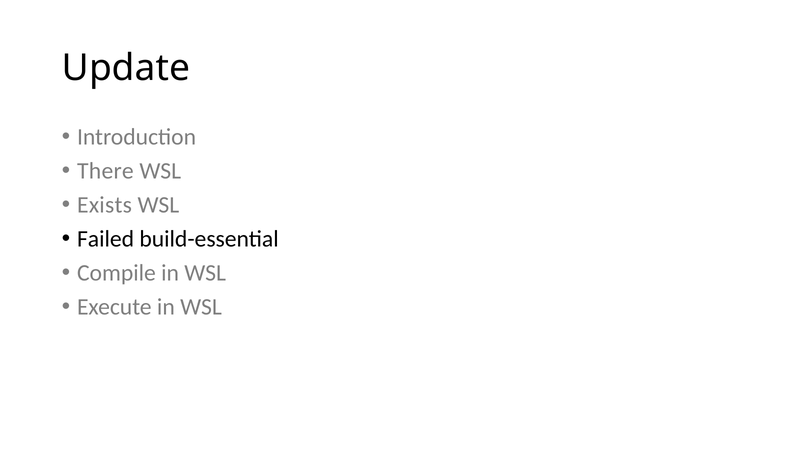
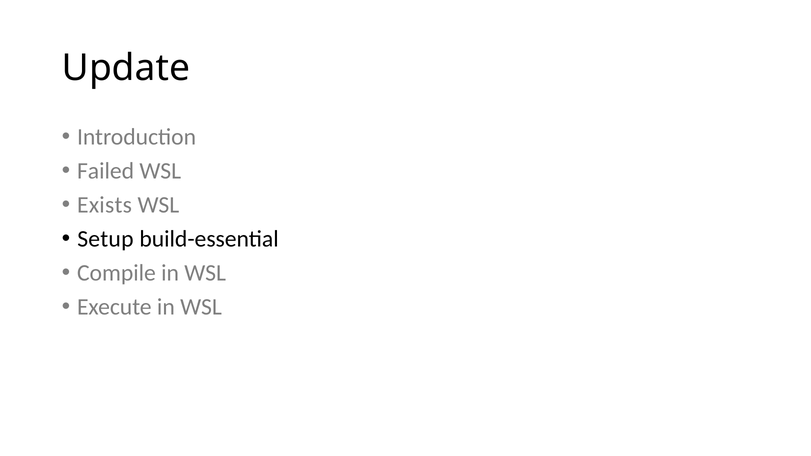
There: There -> Failed
Failed: Failed -> Setup
